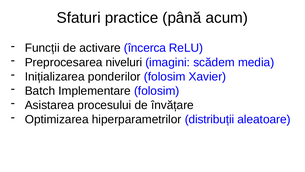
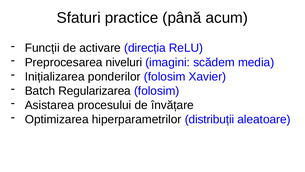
încerca: încerca -> direcția
Implementare: Implementare -> Regularizarea
